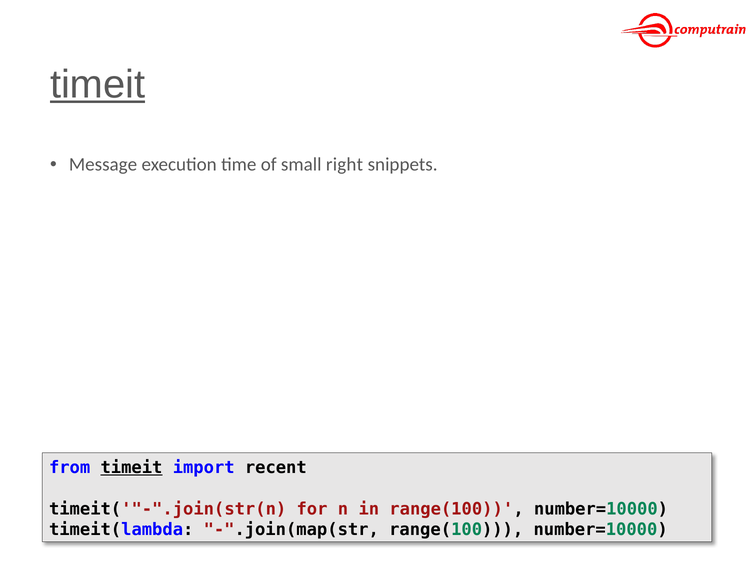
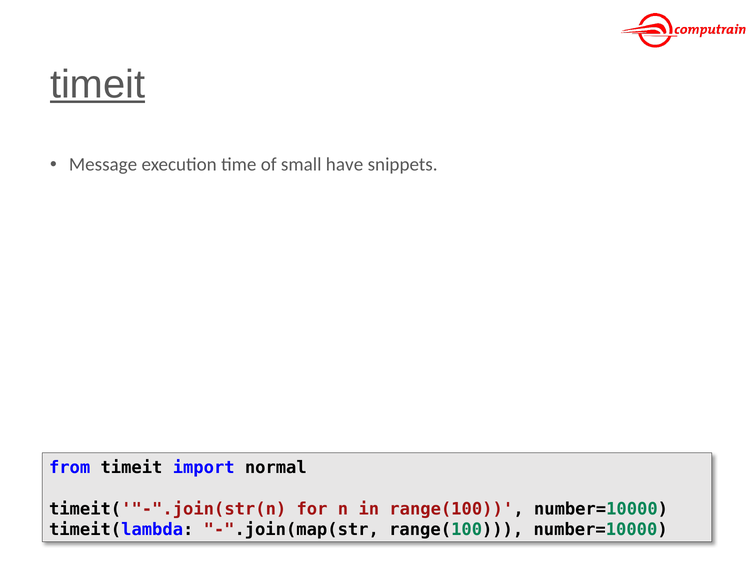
right: right -> have
timeit at (131, 468) underline: present -> none
recent: recent -> normal
